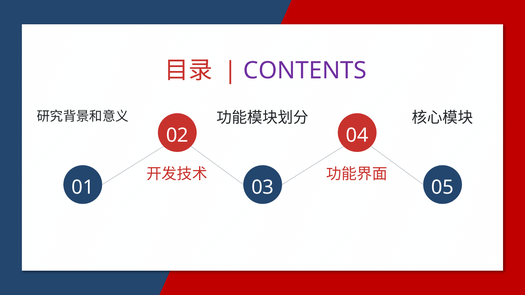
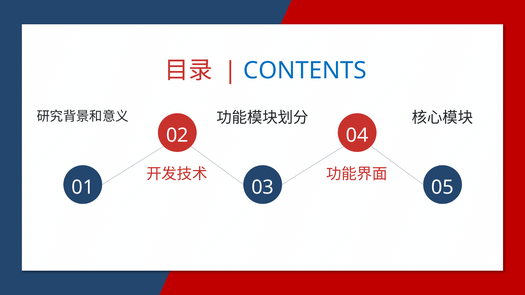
CONTENTS colour: purple -> blue
